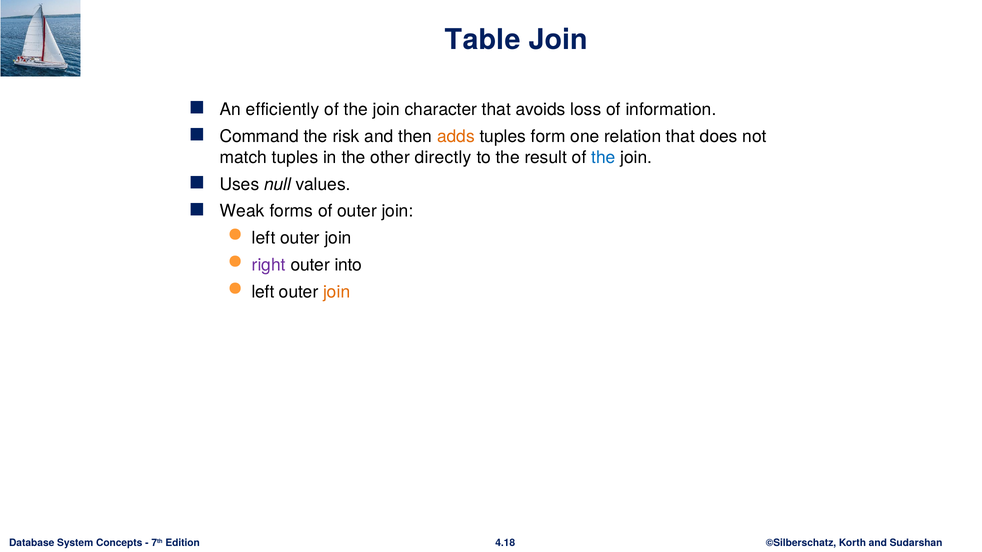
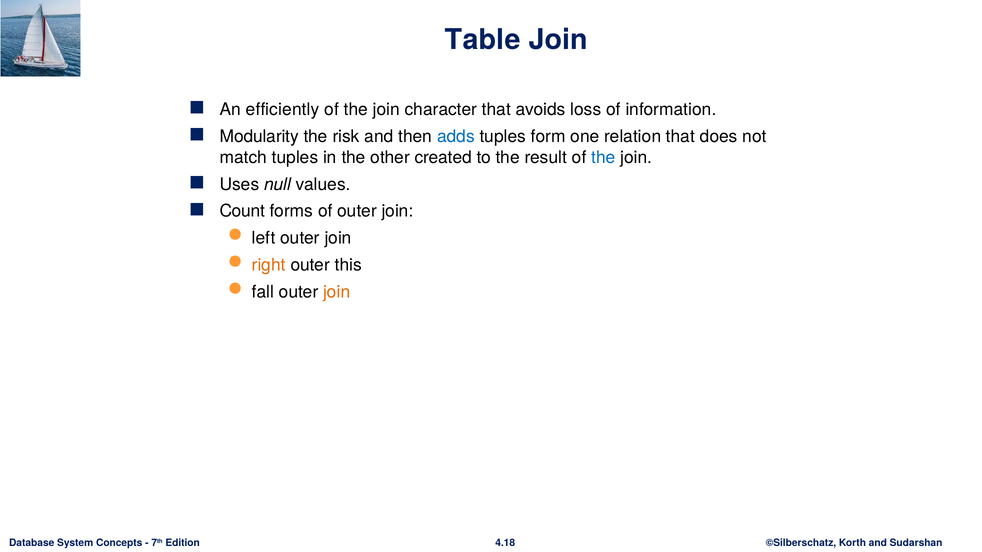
Command: Command -> Modularity
adds colour: orange -> blue
directly: directly -> created
Weak: Weak -> Count
right colour: purple -> orange
into: into -> this
left at (263, 292): left -> fall
